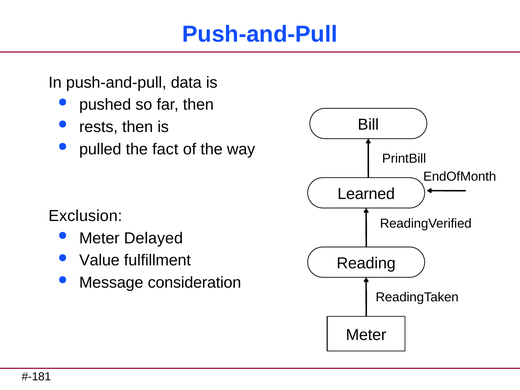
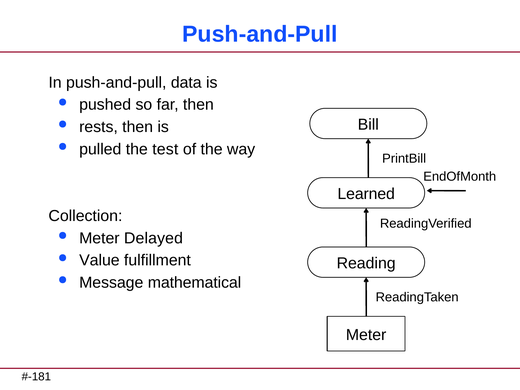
fact: fact -> test
Exclusion: Exclusion -> Collection
consideration: consideration -> mathematical
